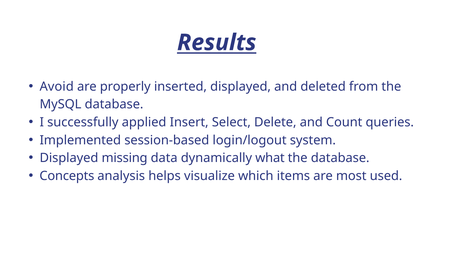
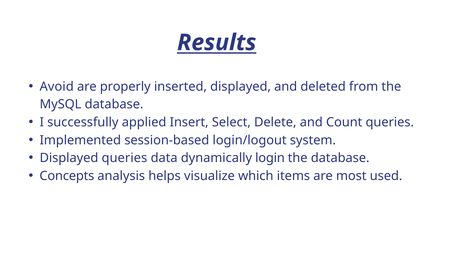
Displayed missing: missing -> queries
what: what -> login
